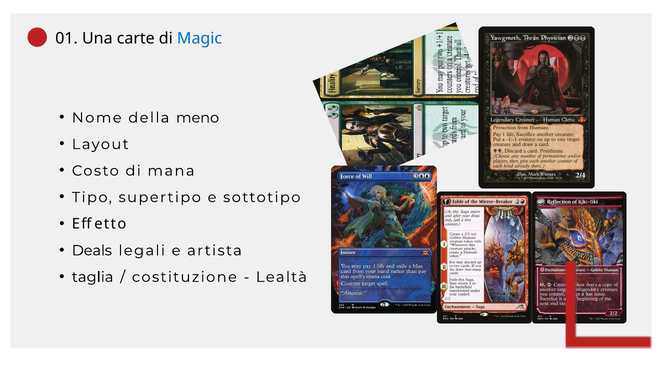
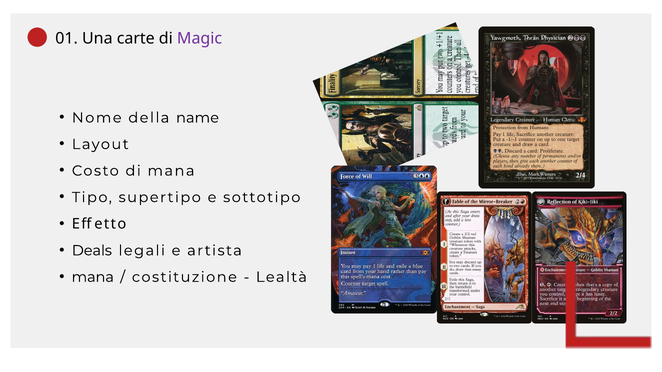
Magic colour: blue -> purple
meno: meno -> name
taglia at (93, 277): taglia -> mana
